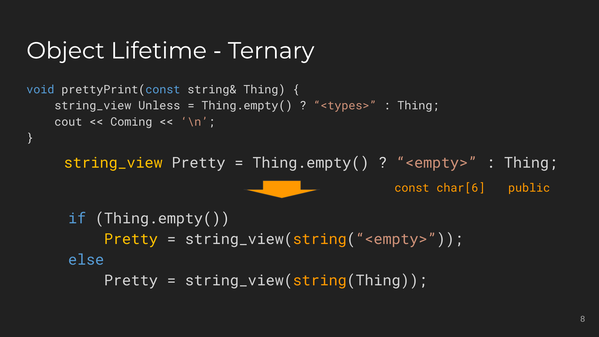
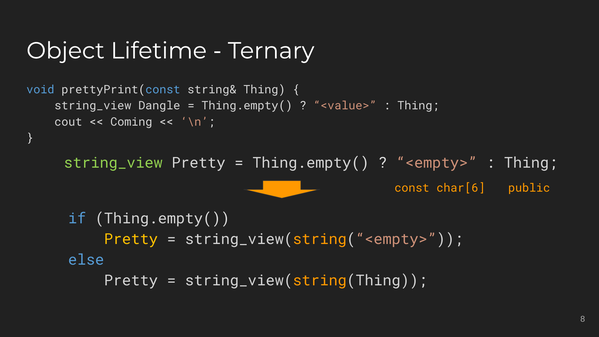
Unless: Unless -> Dangle
<types>: <types> -> <value>
string_view at (113, 163) colour: yellow -> light green
